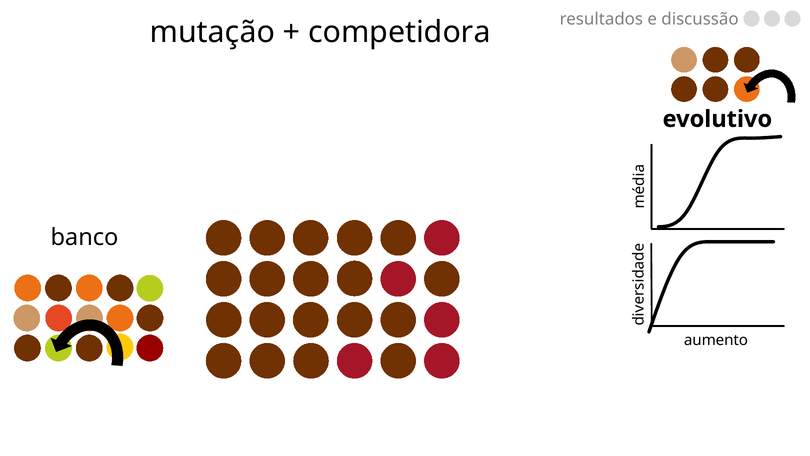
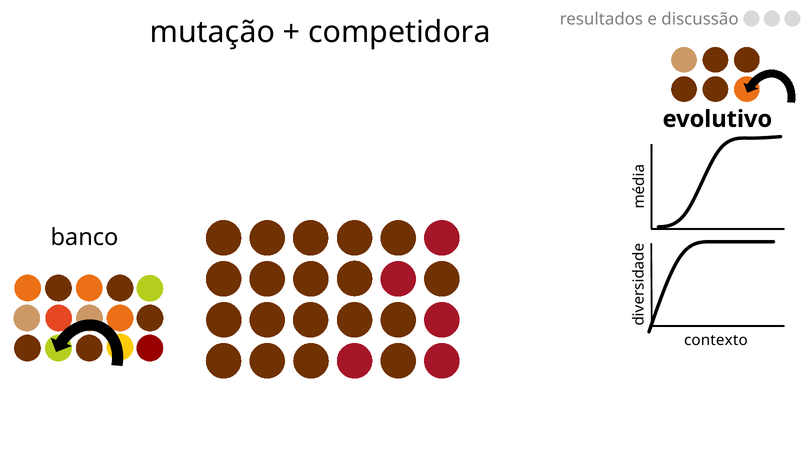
aumento: aumento -> contexto
